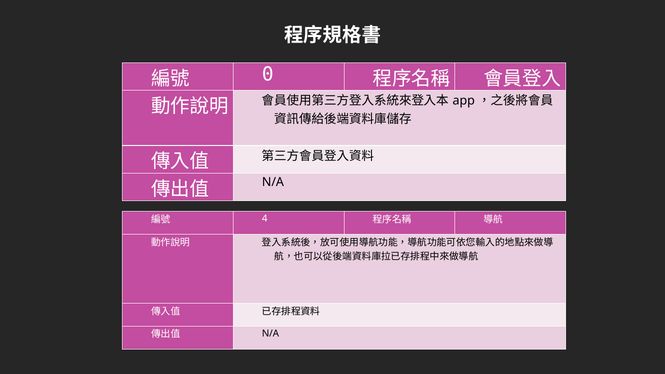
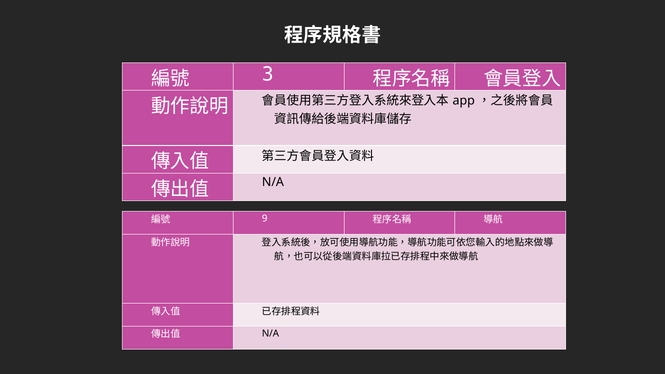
0: 0 -> 3
4: 4 -> 9
